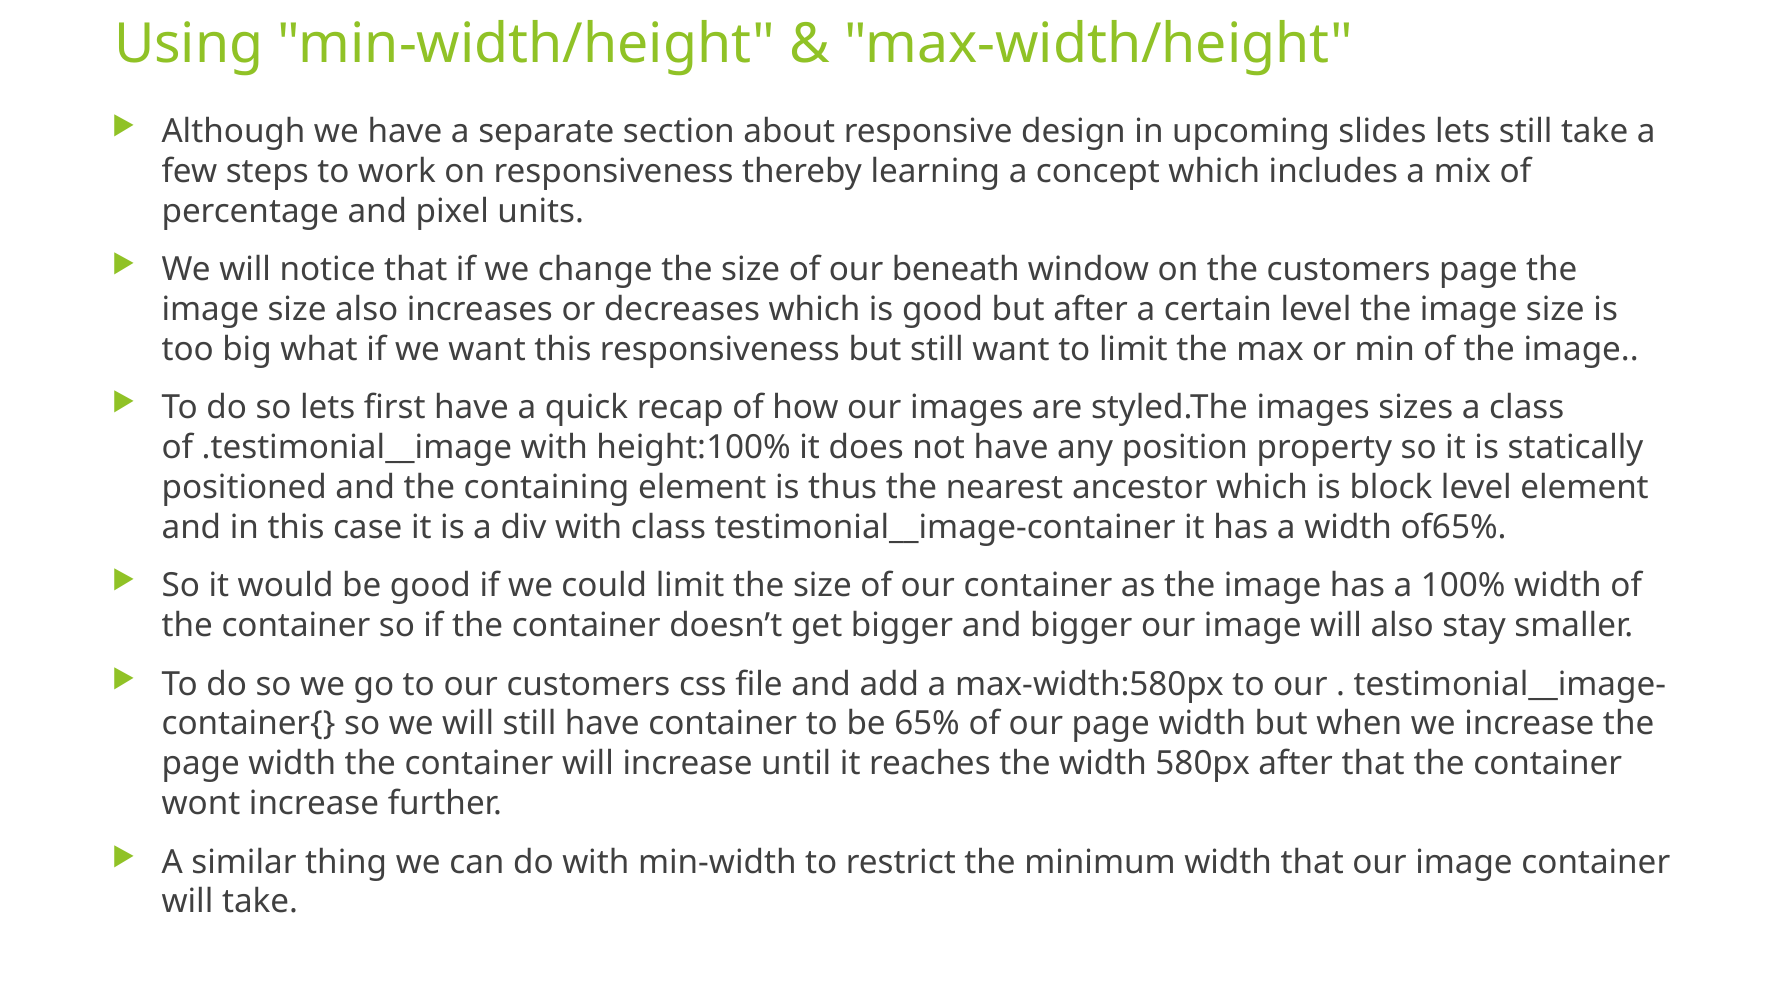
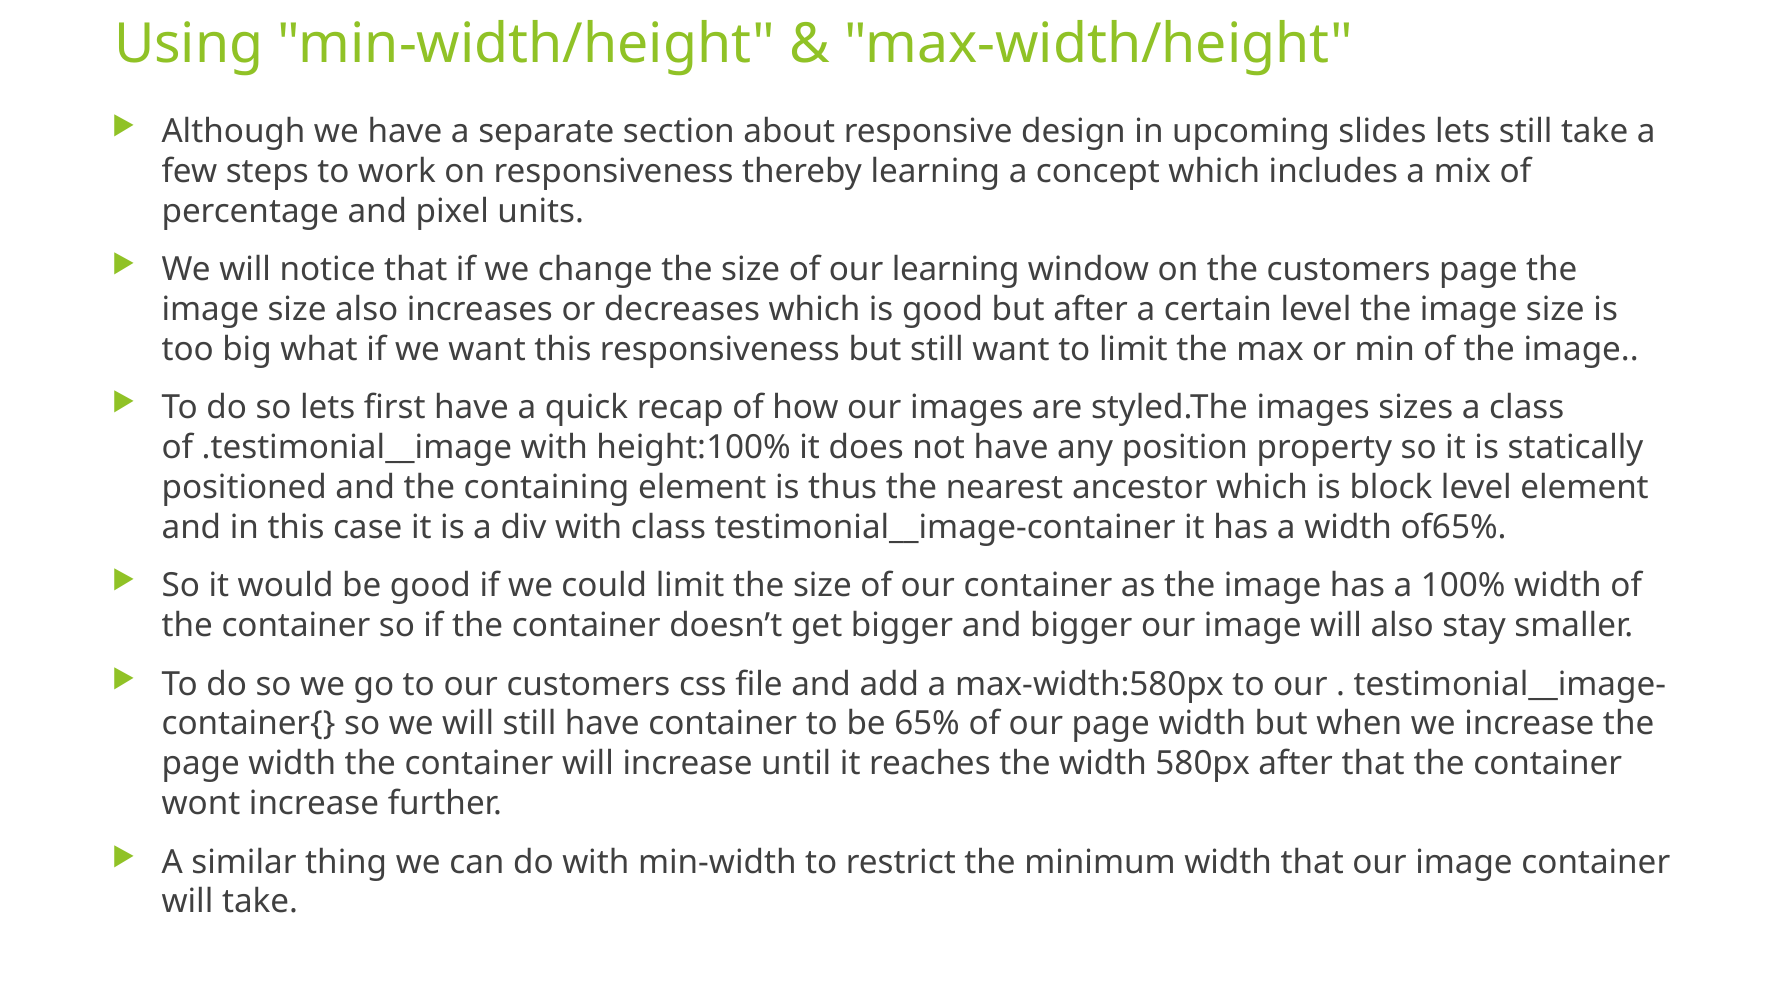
our beneath: beneath -> learning
